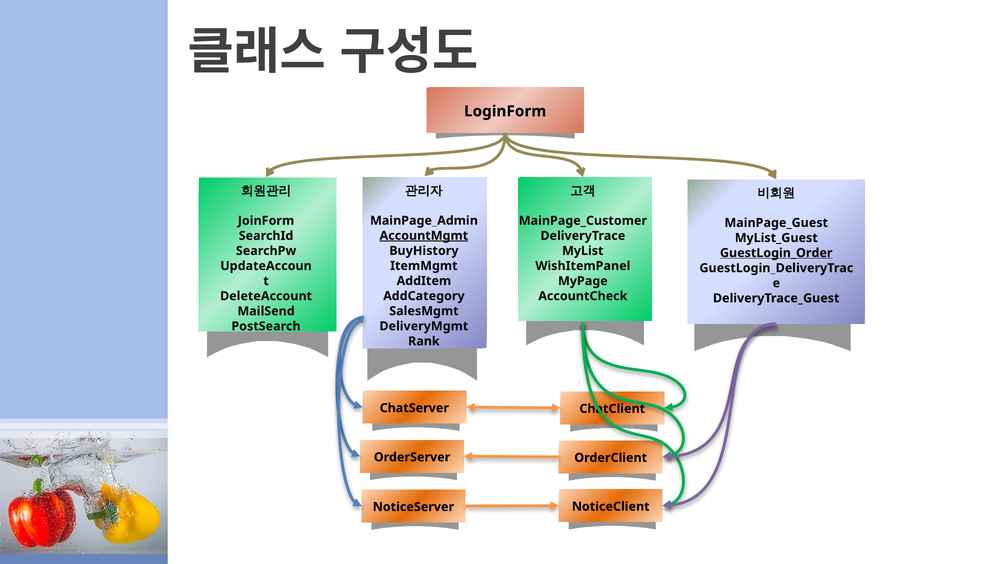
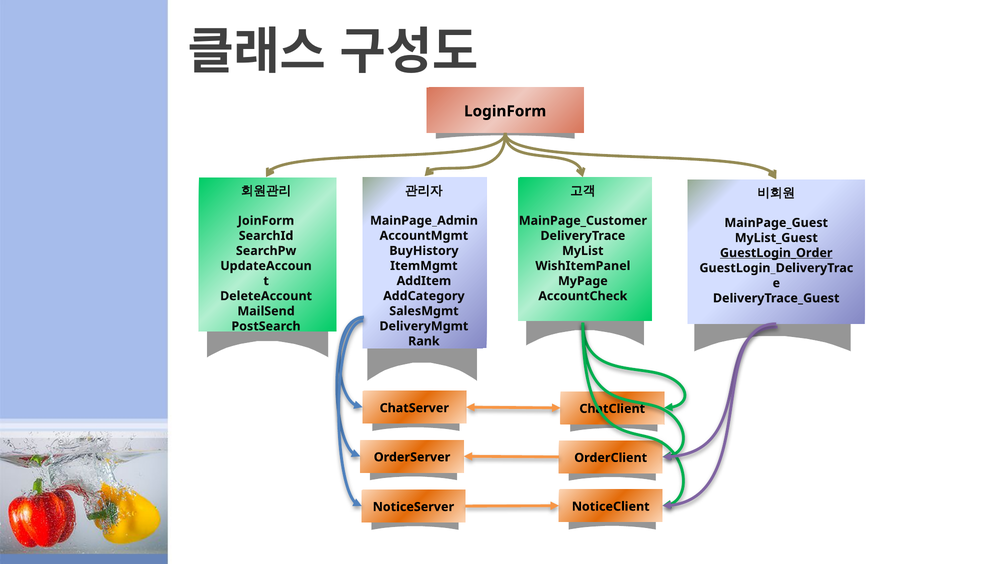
AccountMgmt underline: present -> none
